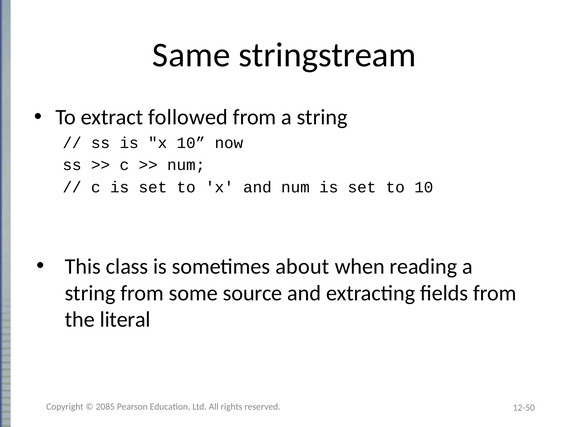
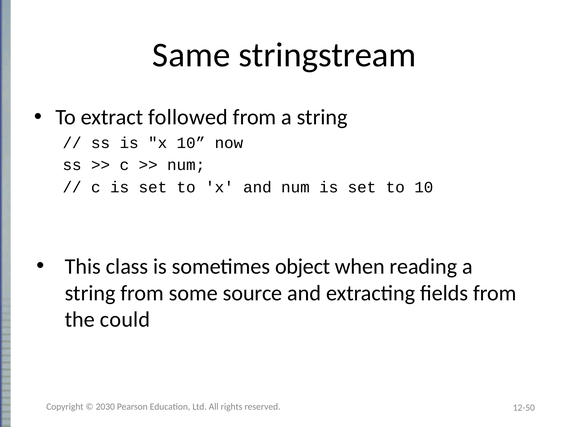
about: about -> object
literal: literal -> could
2085: 2085 -> 2030
